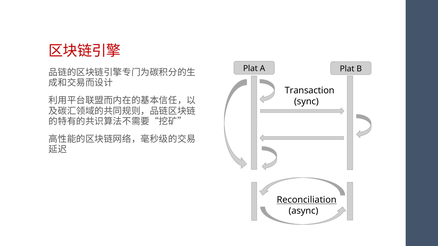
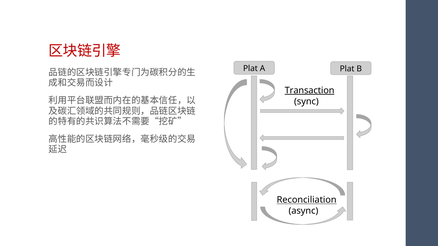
Transaction underline: none -> present
